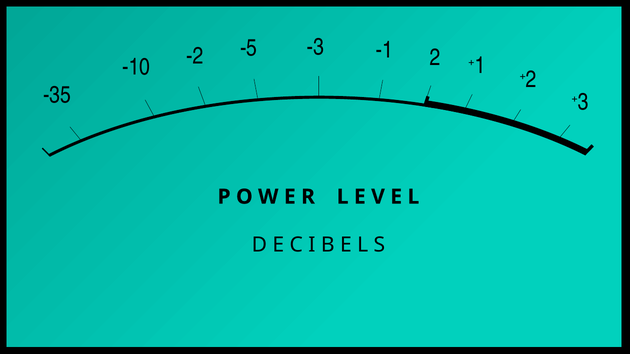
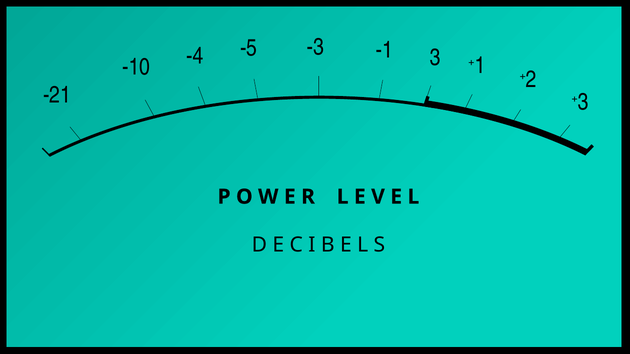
-2: -2 -> -4
2: 2 -> 3
-35: -35 -> -21
